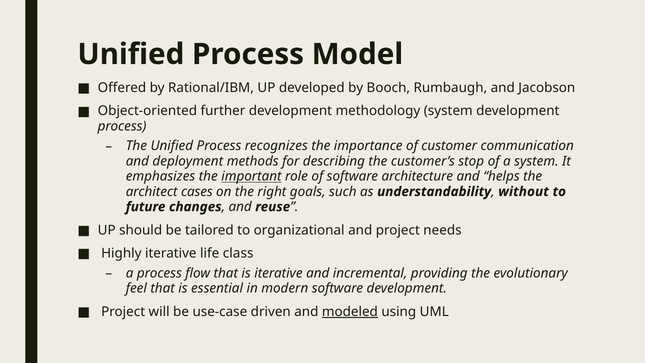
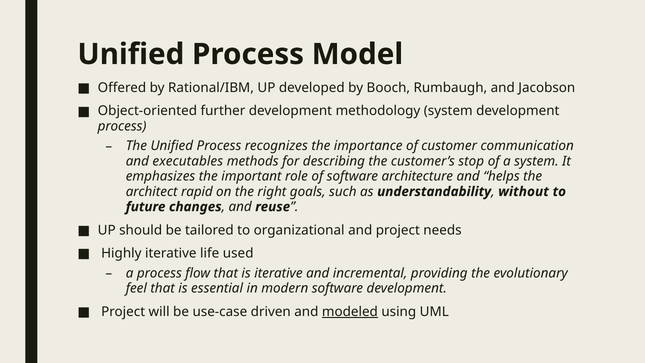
deployment: deployment -> executables
important underline: present -> none
cases: cases -> rapid
class: class -> used
